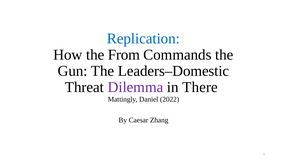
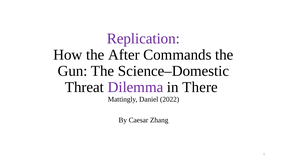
Replication colour: blue -> purple
From: From -> After
Leaders–Domestic: Leaders–Domestic -> Science–Domestic
